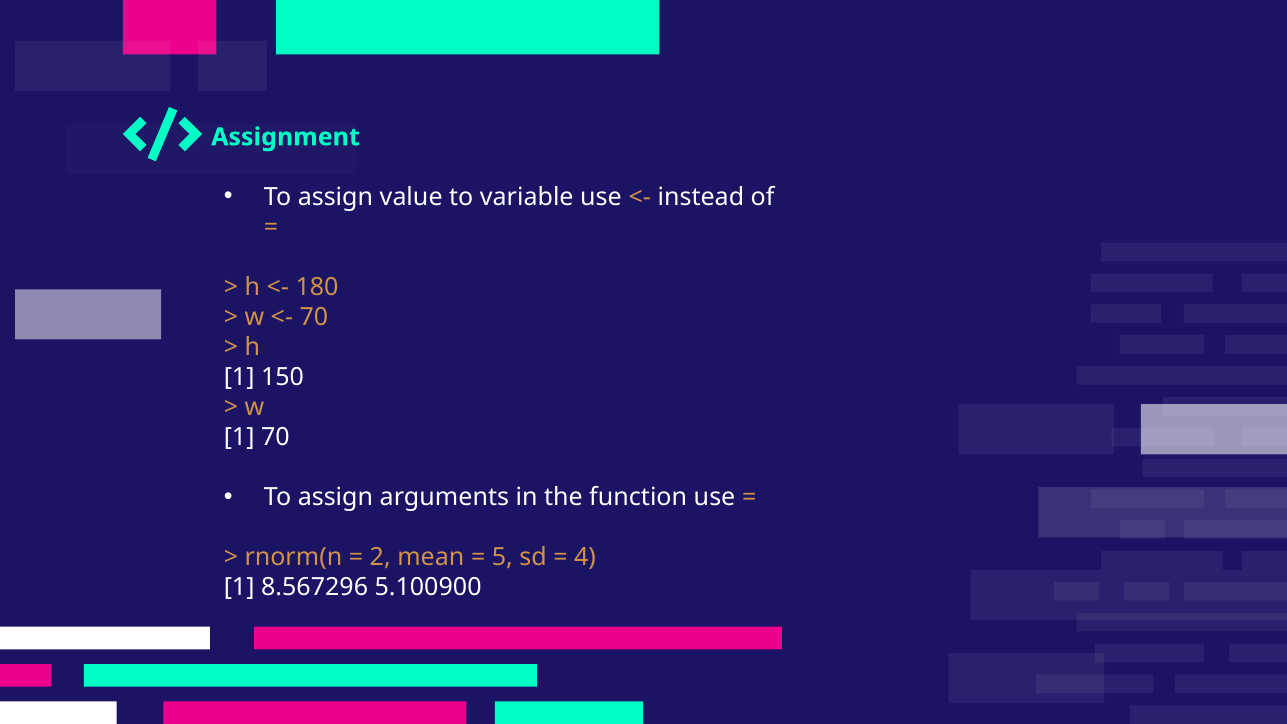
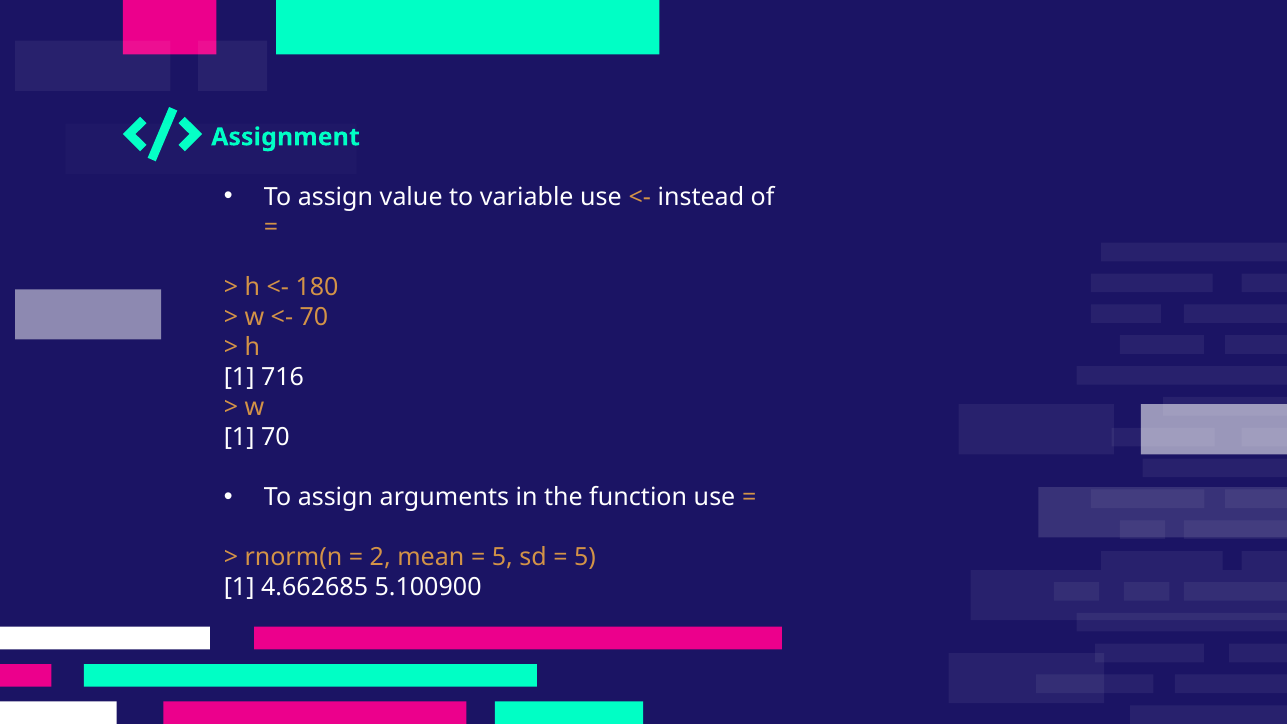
150: 150 -> 716
4 at (585, 557): 4 -> 5
8.567296: 8.567296 -> 4.662685
